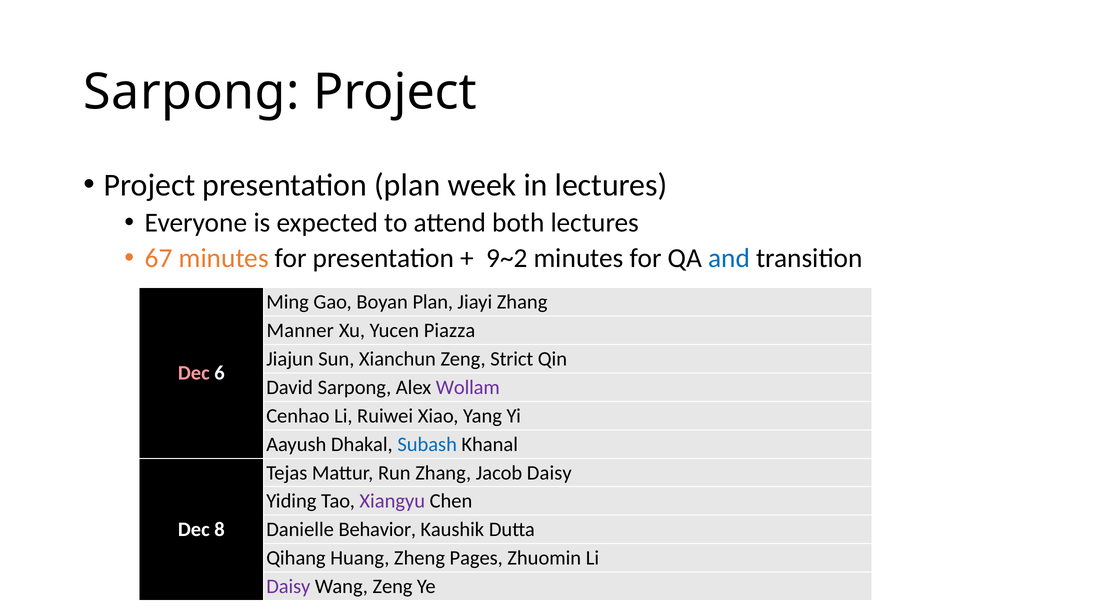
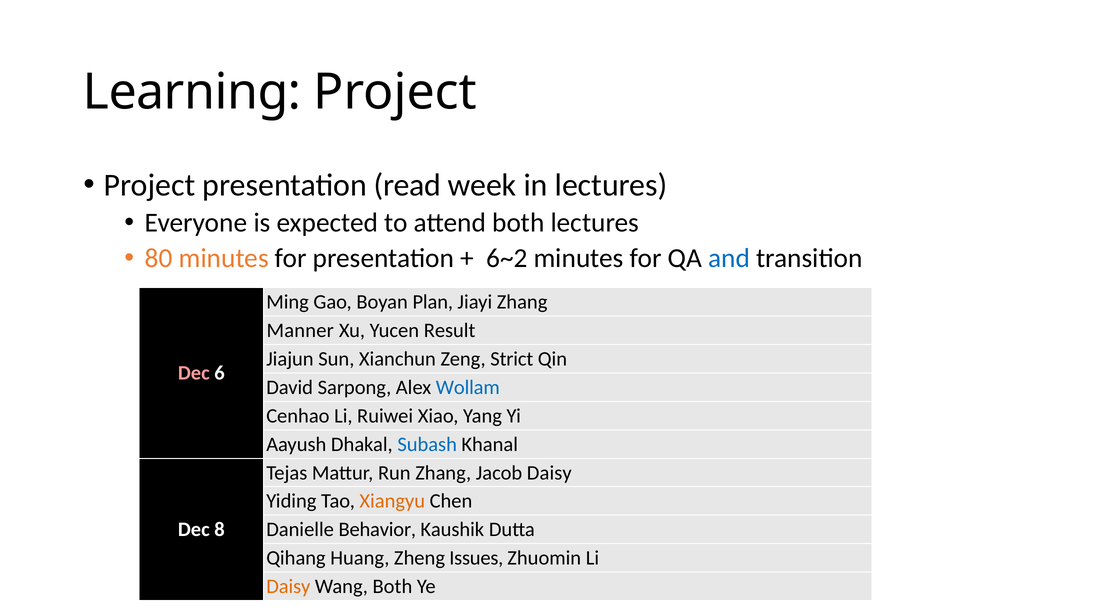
Sarpong at (192, 92): Sarpong -> Learning
presentation plan: plan -> read
67: 67 -> 80
9~2: 9~2 -> 6~2
Piazza: Piazza -> Result
Wollam colour: purple -> blue
Xiangyu colour: purple -> orange
Pages: Pages -> Issues
Daisy at (288, 586) colour: purple -> orange
Wang Zeng: Zeng -> Both
